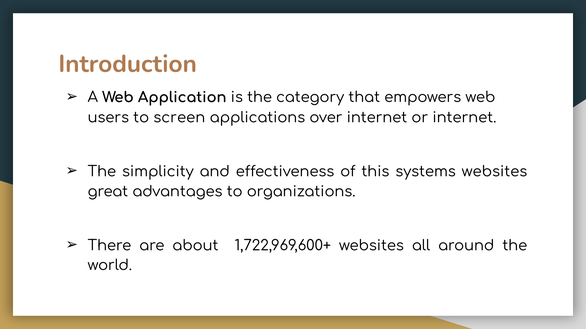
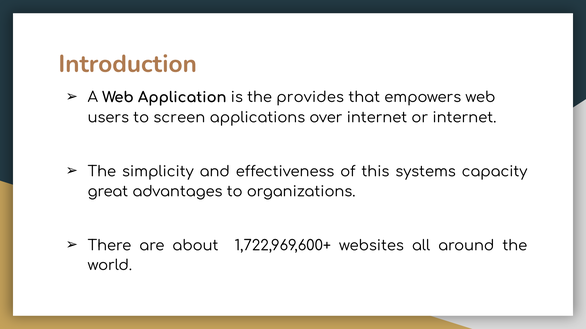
category: category -> provides
systems websites: websites -> capacity
